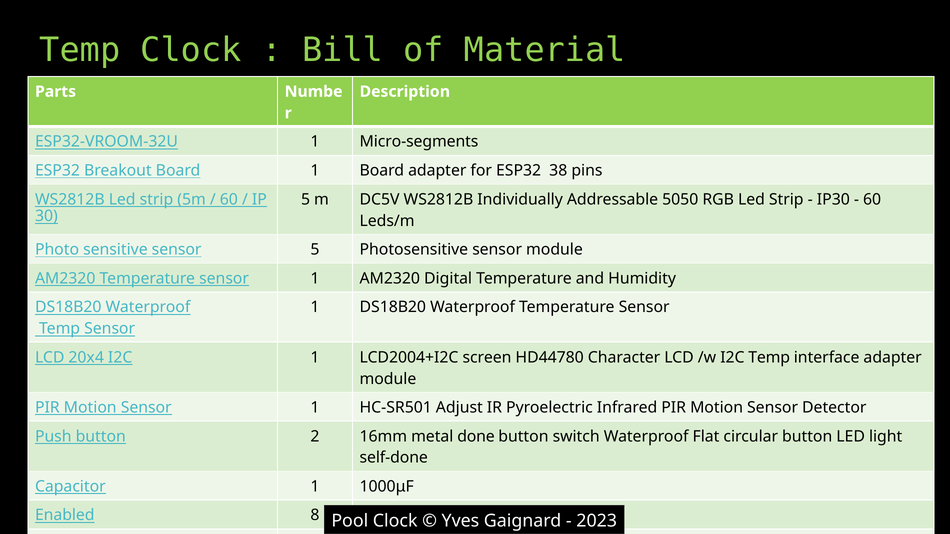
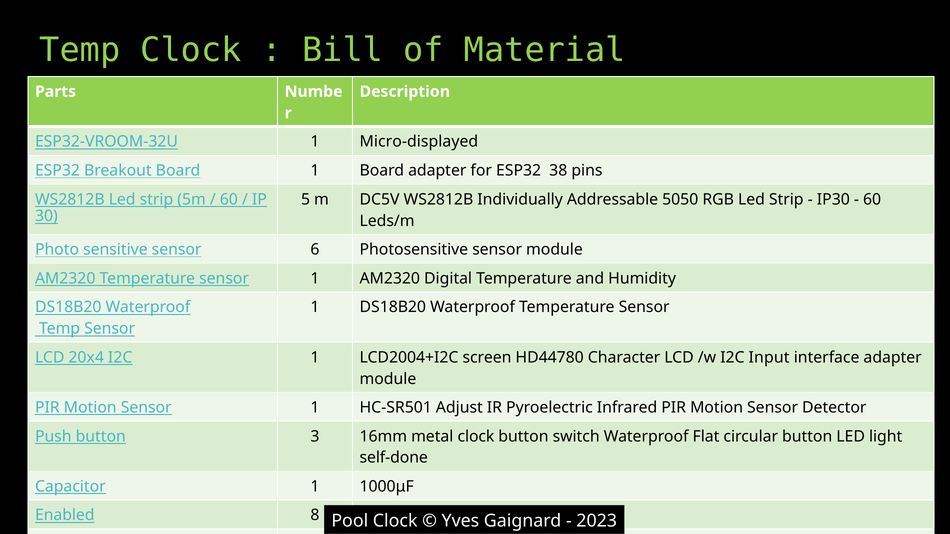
Micro-segments: Micro-segments -> Micro-displayed
sensor 5: 5 -> 6
I2C Temp: Temp -> Input
2: 2 -> 3
metal done: done -> clock
